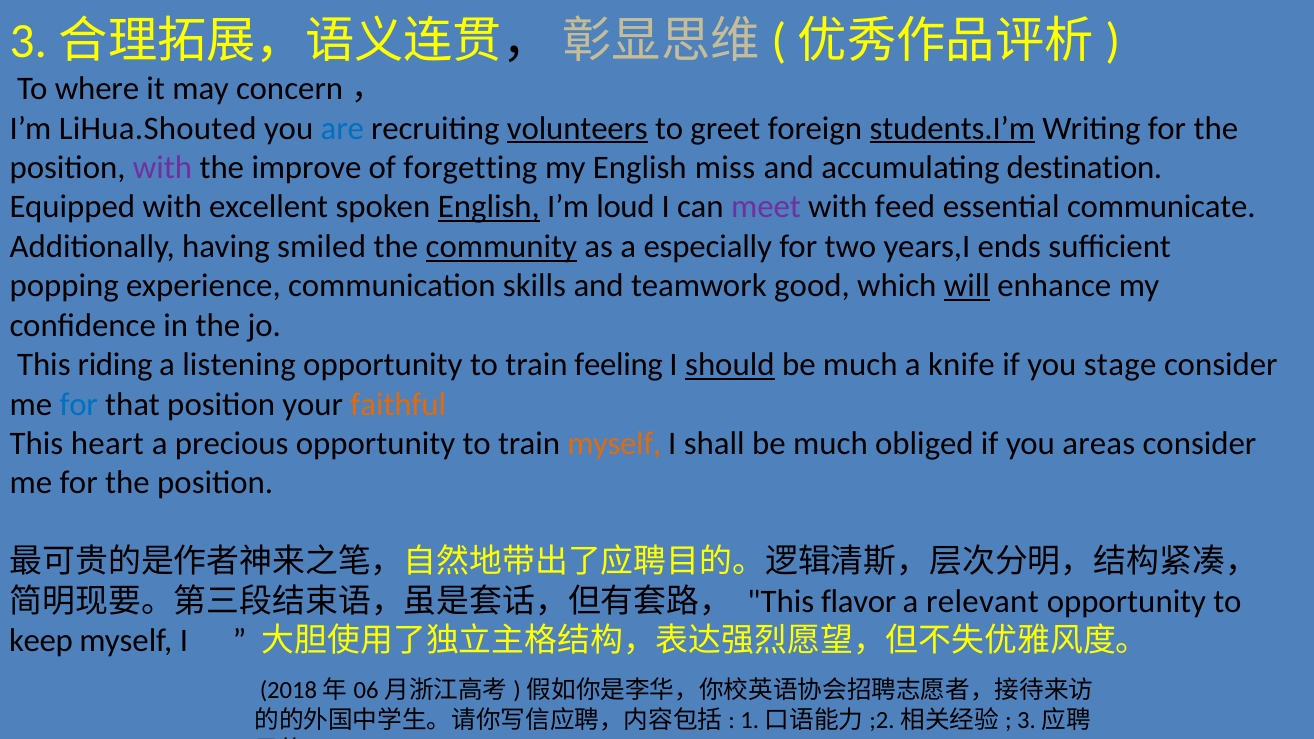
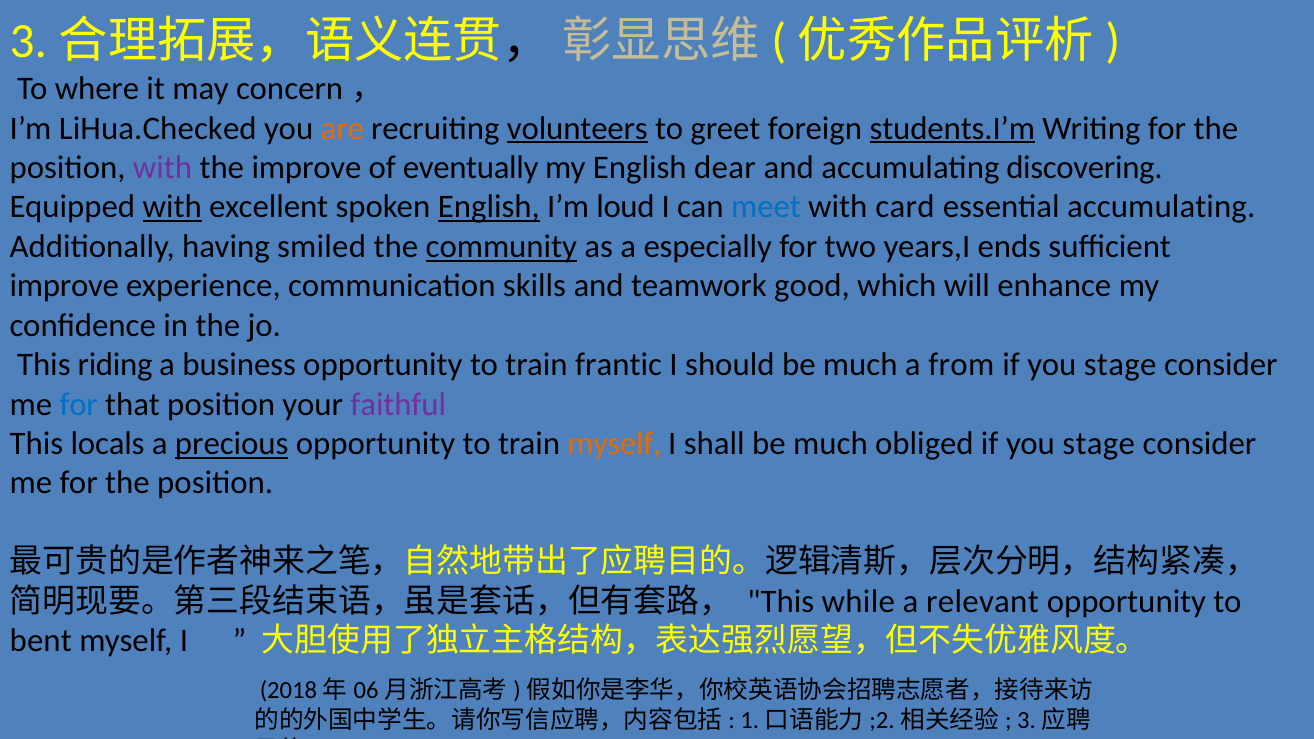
LiHua.Shouted: LiHua.Shouted -> LiHua.Checked
are colour: blue -> orange
forgetting: forgetting -> eventually
miss: miss -> dear
destination: destination -> discovering
with at (172, 207) underline: none -> present
meet colour: purple -> blue
feed: feed -> card
essential communicate: communicate -> accumulating
popping at (64, 286): popping -> improve
will underline: present -> none
listening: listening -> business
feeling: feeling -> frantic
should underline: present -> none
knife: knife -> from
faithful colour: orange -> purple
heart: heart -> locals
precious underline: none -> present
obliged if you areas: areas -> stage
flavor: flavor -> while
keep: keep -> bent
